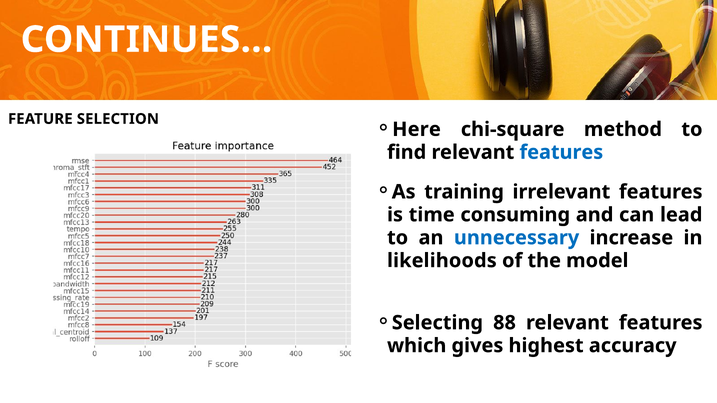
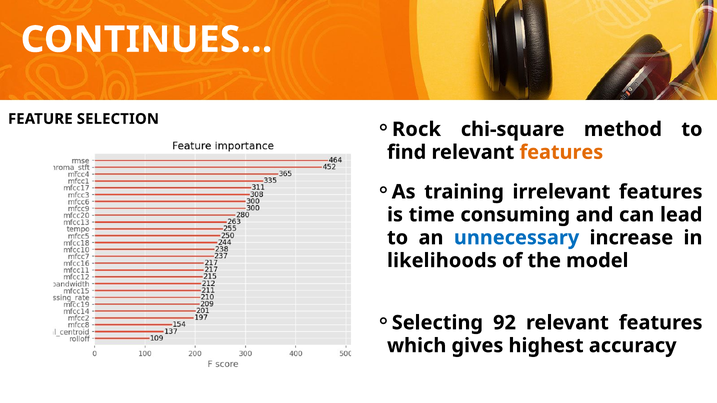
Here: Here -> Rock
features at (561, 152) colour: blue -> orange
88: 88 -> 92
